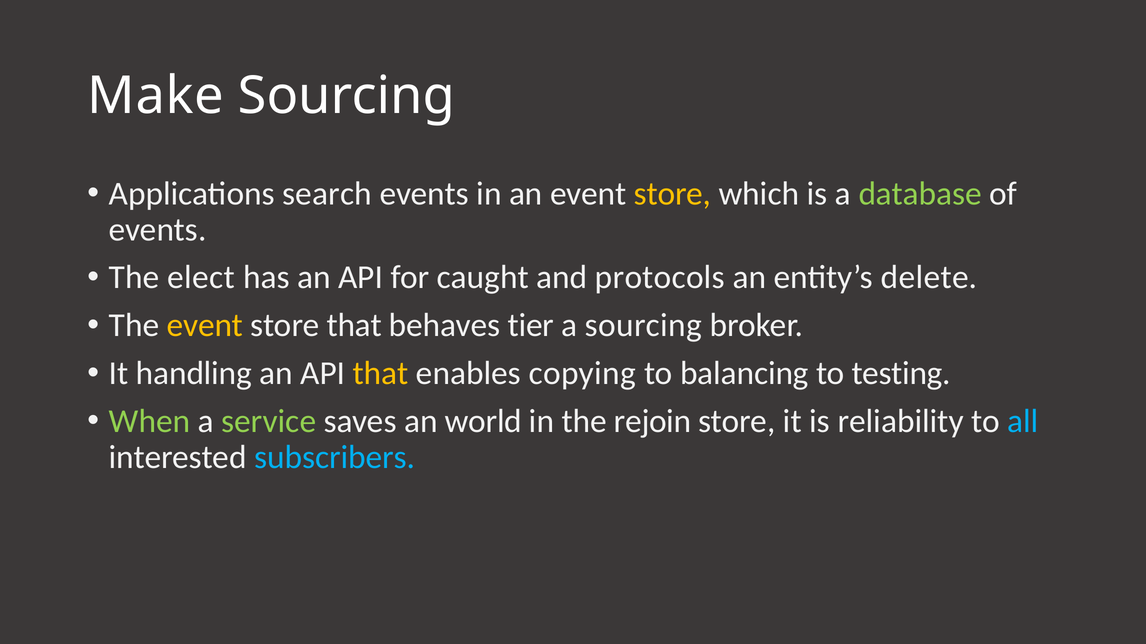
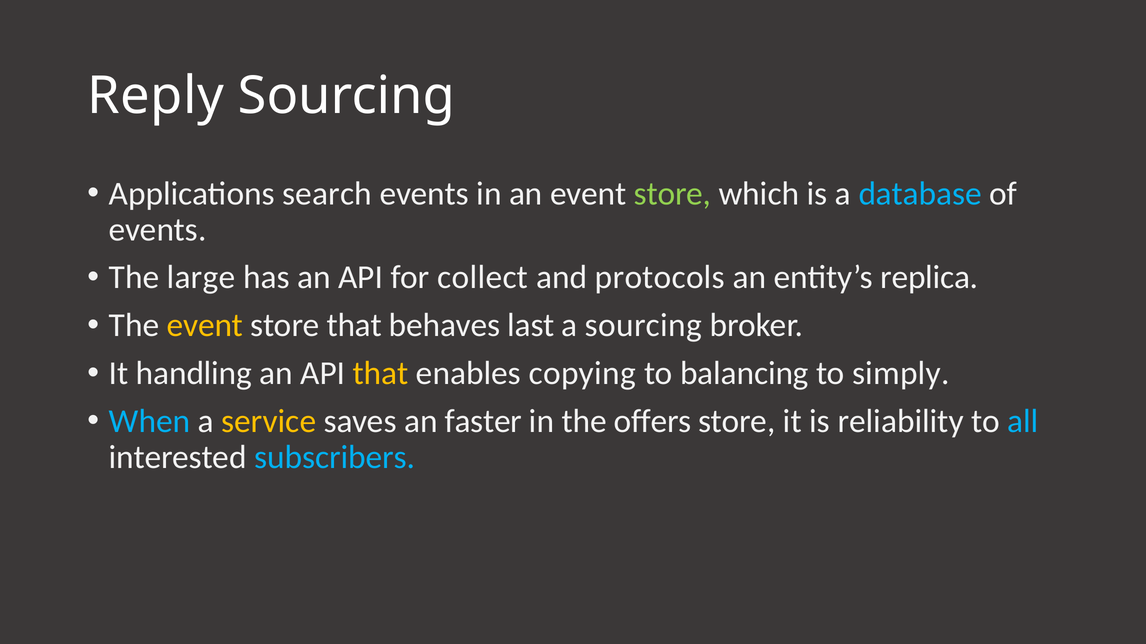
Make: Make -> Reply
store at (672, 194) colour: yellow -> light green
database colour: light green -> light blue
elect: elect -> large
caught: caught -> collect
delete: delete -> replica
tier: tier -> last
testing: testing -> simply
When colour: light green -> light blue
service colour: light green -> yellow
world: world -> faster
rejoin: rejoin -> offers
